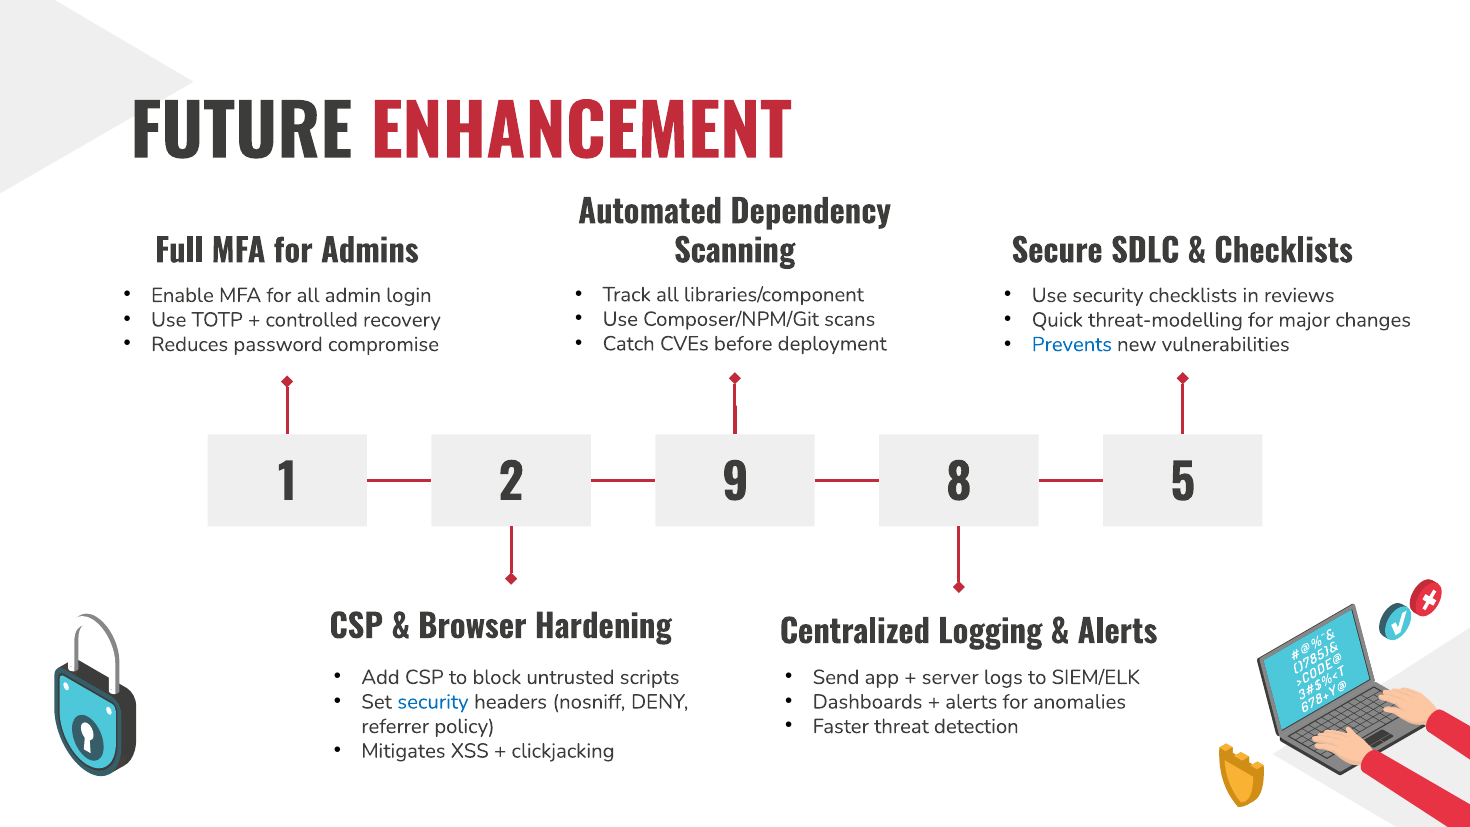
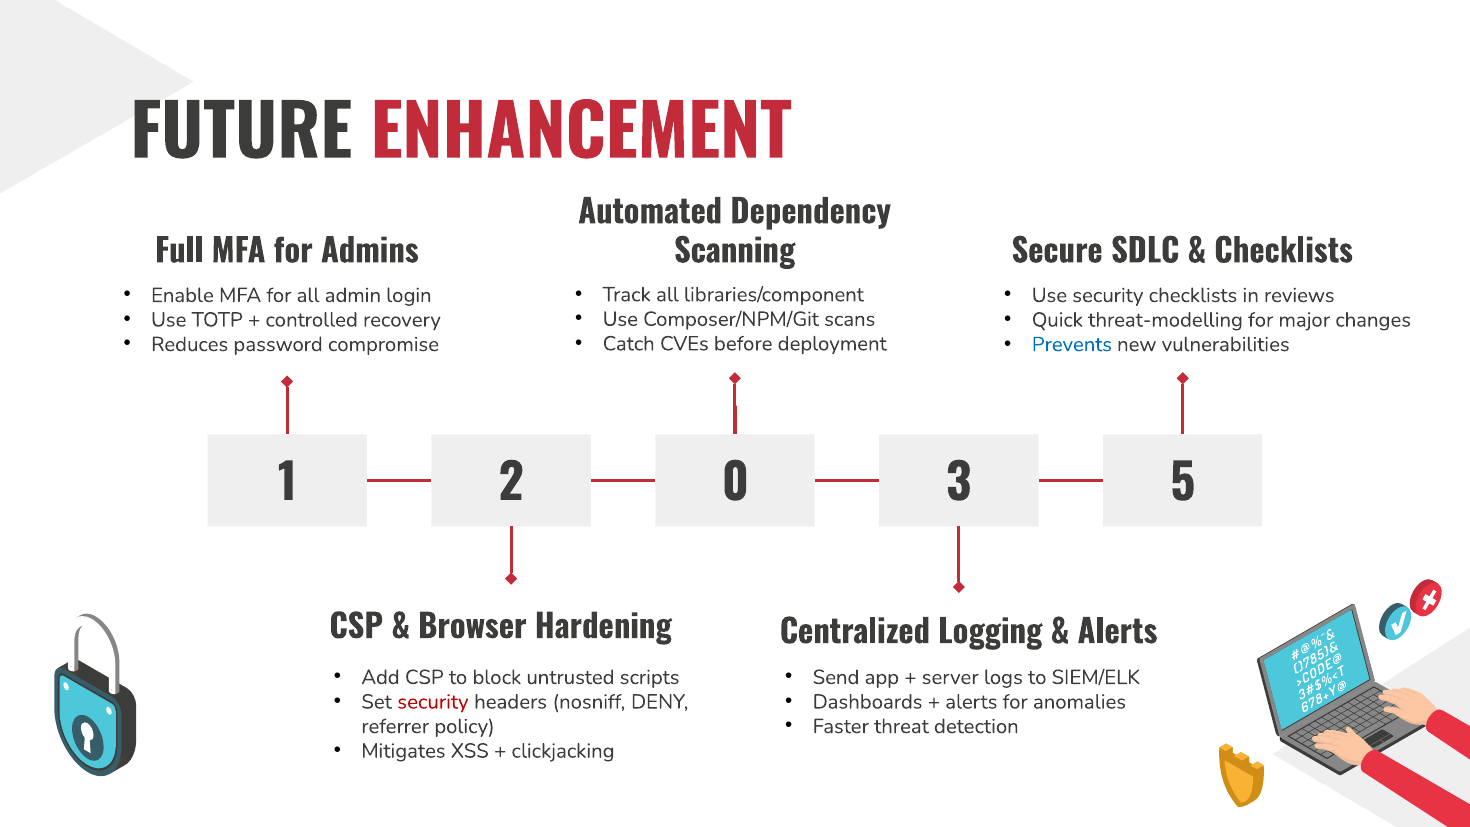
9: 9 -> 0
8: 8 -> 3
security at (433, 702) colour: blue -> red
